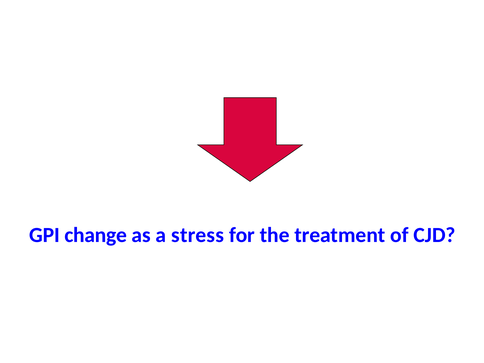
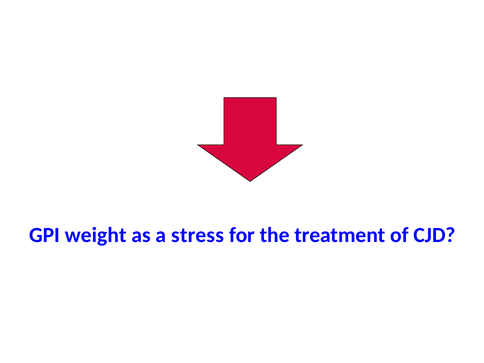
change: change -> weight
